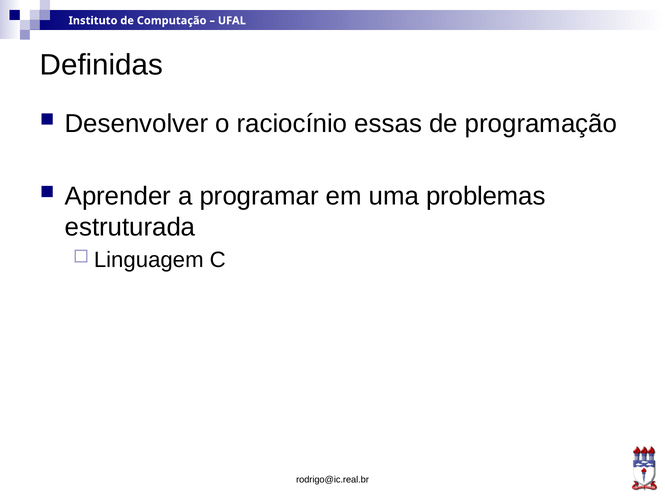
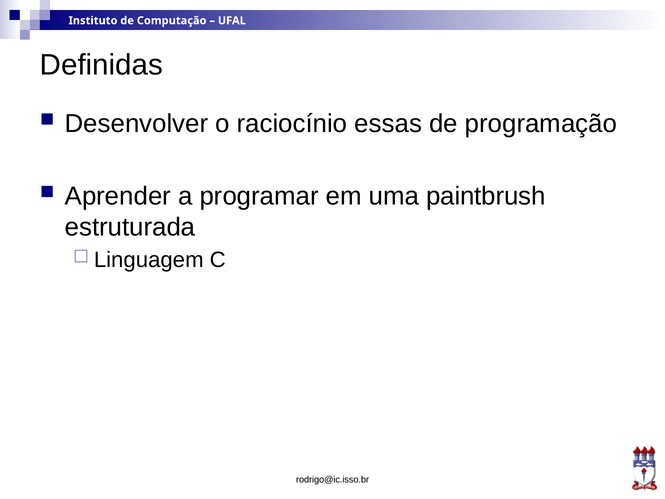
problemas: problemas -> paintbrush
rodrigo@ic.real.br: rodrigo@ic.real.br -> rodrigo@ic.isso.br
